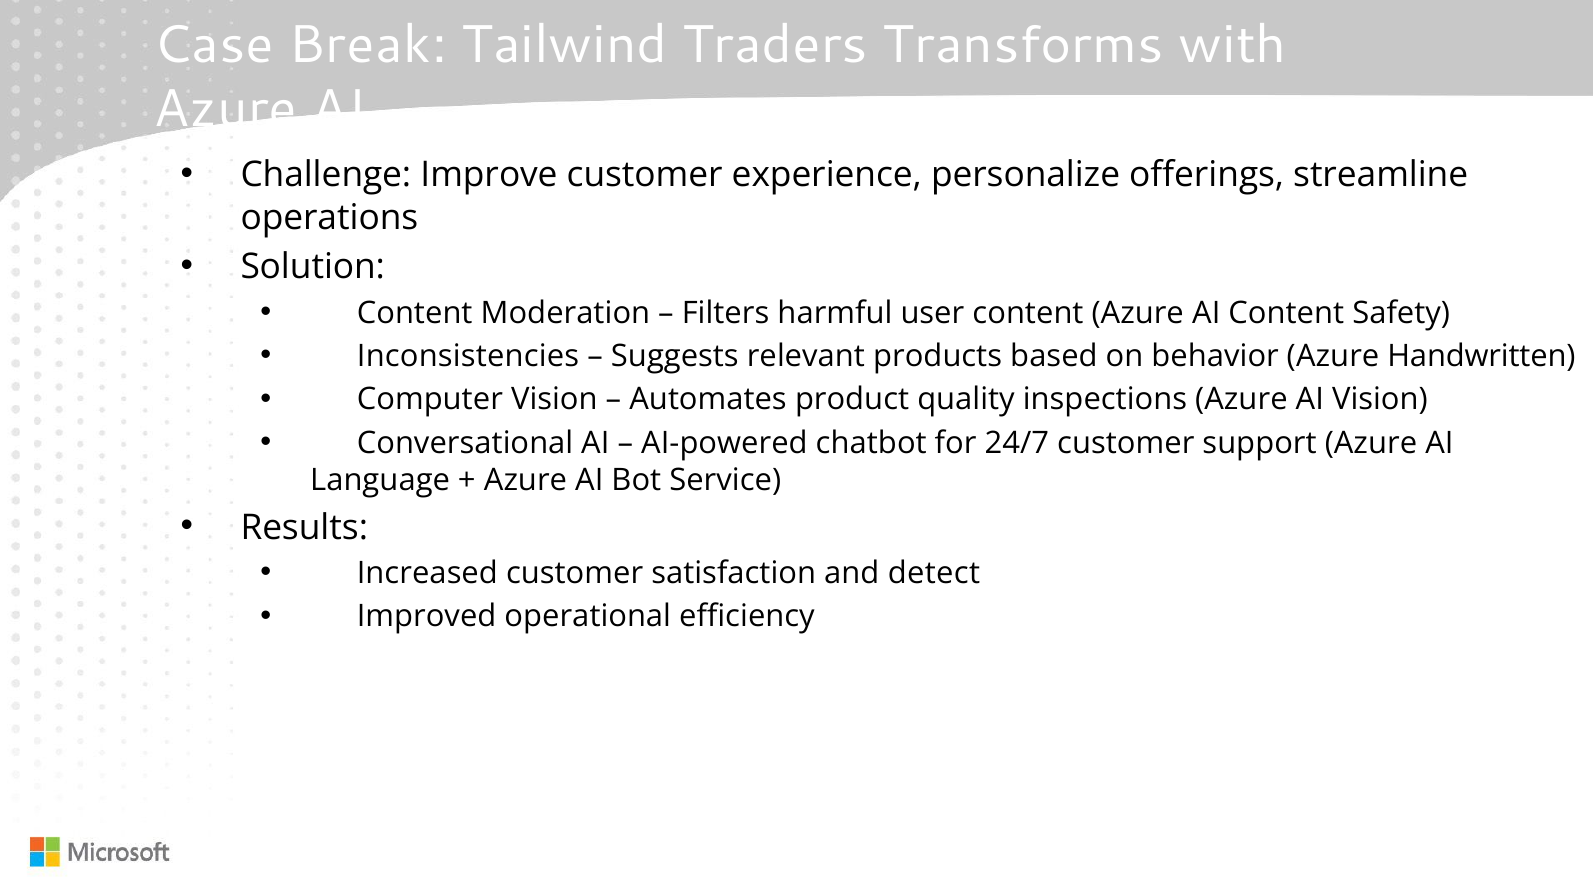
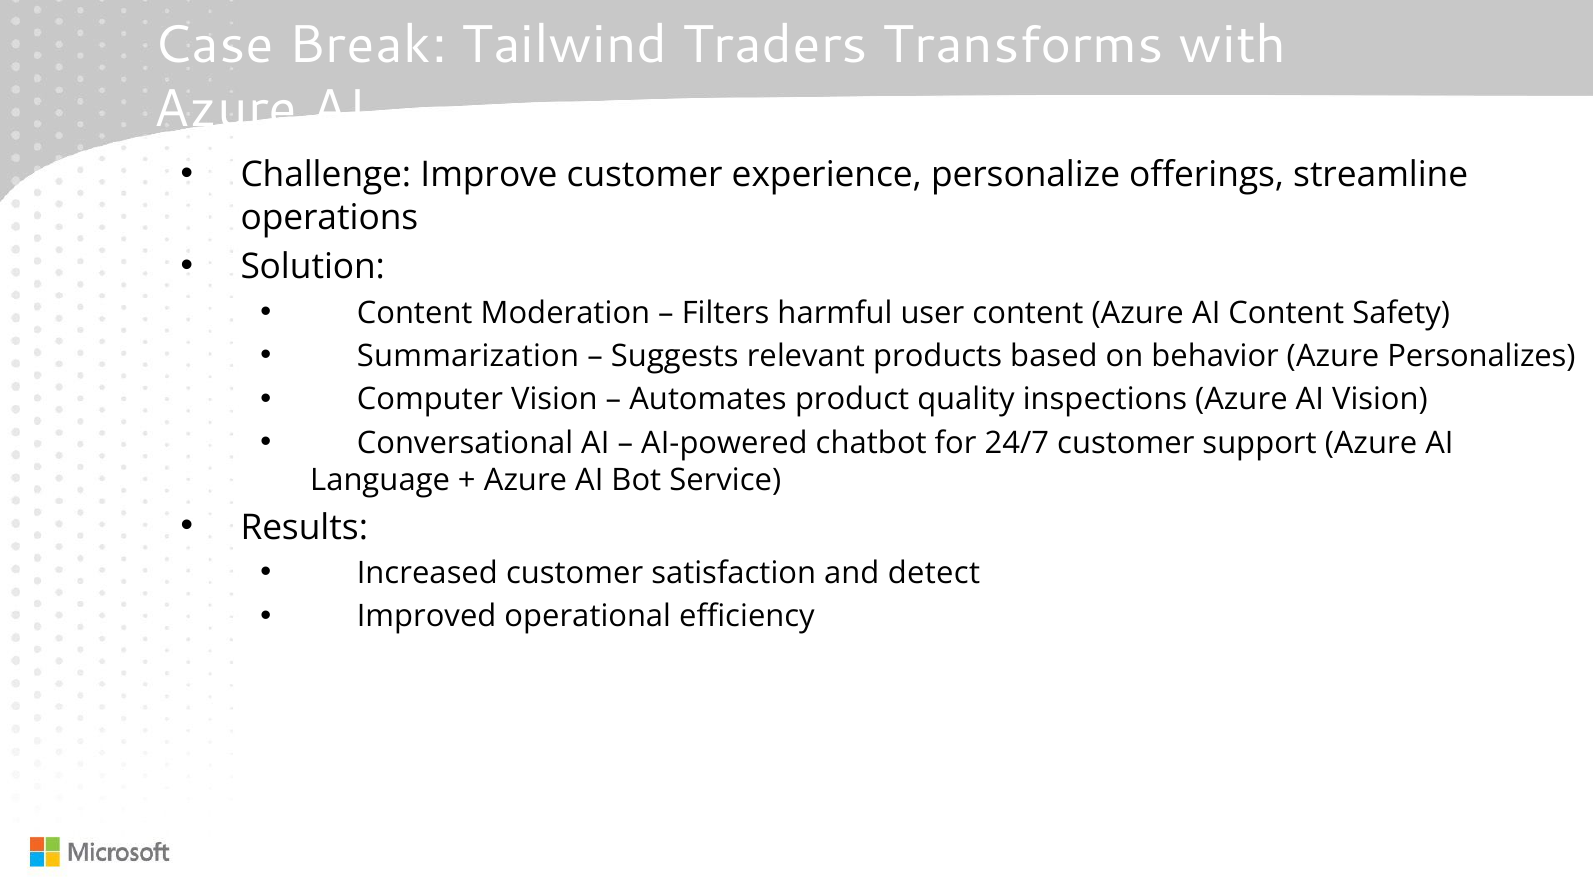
Inconsistencies: Inconsistencies -> Summarization
Handwritten: Handwritten -> Personalizes
